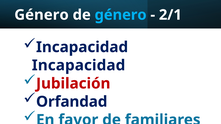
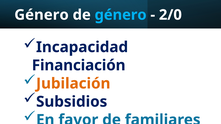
2/1: 2/1 -> 2/0
Incapacidad at (79, 65): Incapacidad -> Financiación
Jubilación colour: red -> orange
Orfandad: Orfandad -> Subsidios
